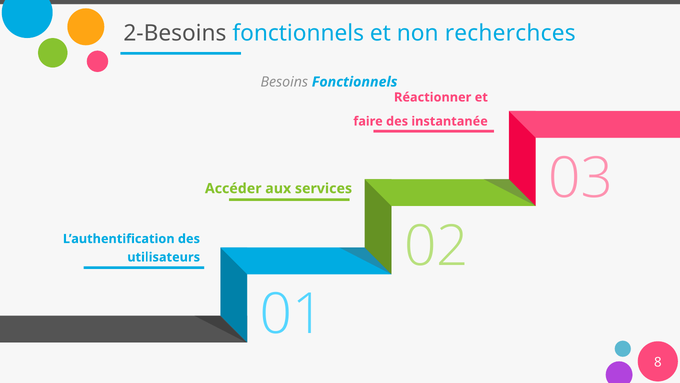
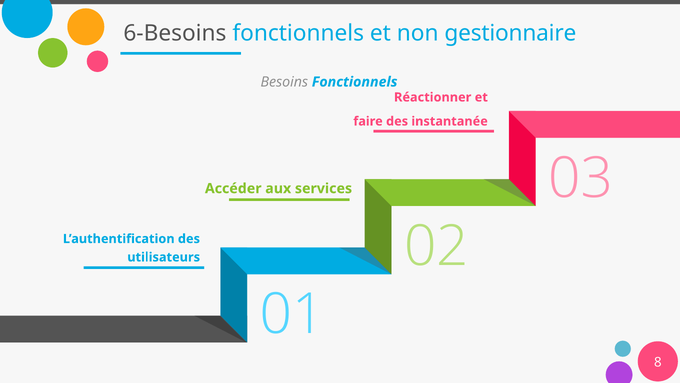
2-Besoins: 2-Besoins -> 6-Besoins
recherchces: recherchces -> gestionnaire
